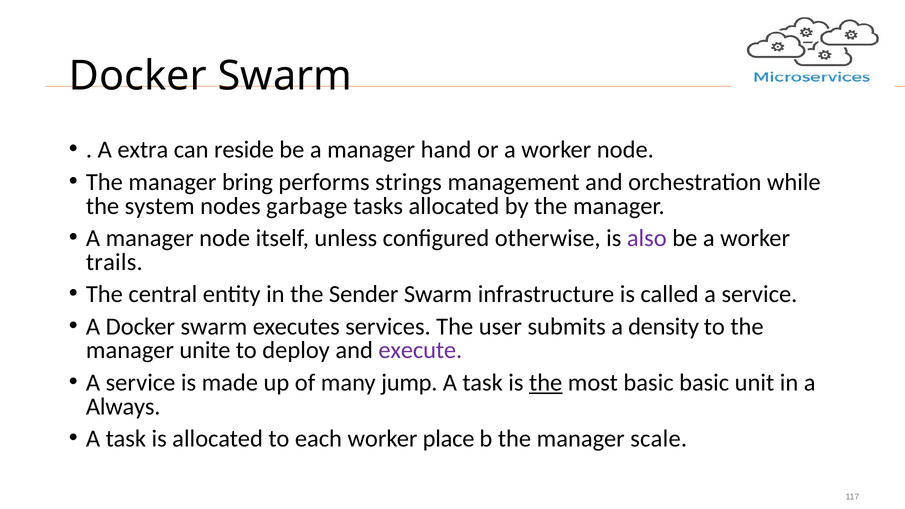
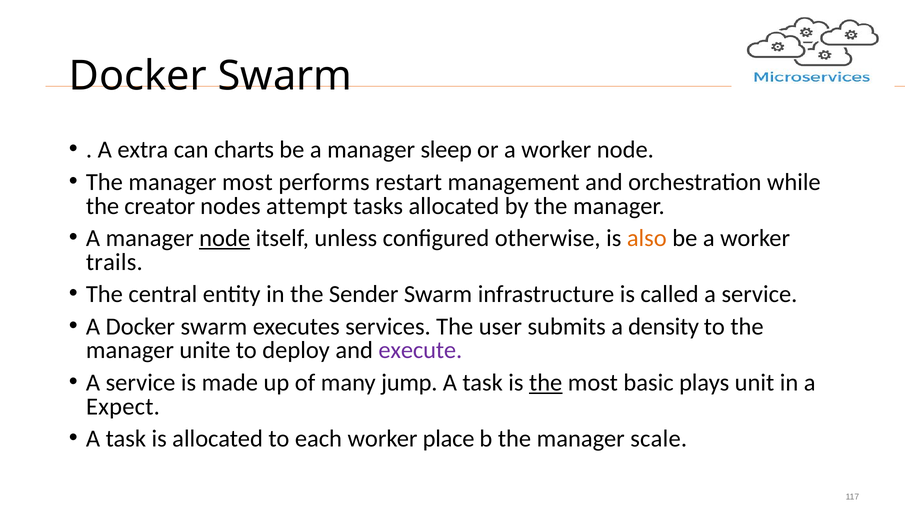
reside: reside -> charts
hand: hand -> sleep
manager bring: bring -> most
strings: strings -> restart
system: system -> creator
garbage: garbage -> attempt
node at (225, 238) underline: none -> present
also colour: purple -> orange
basic basic: basic -> plays
Always: Always -> Expect
